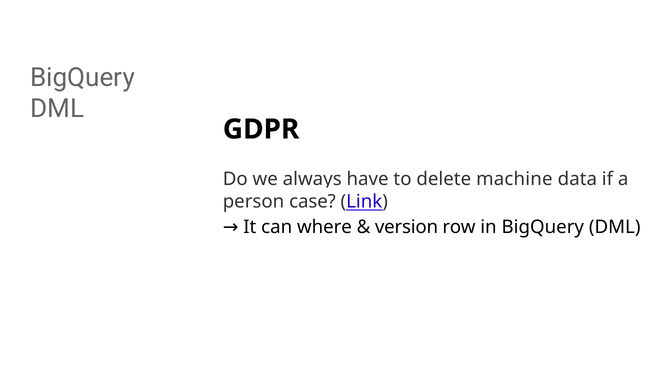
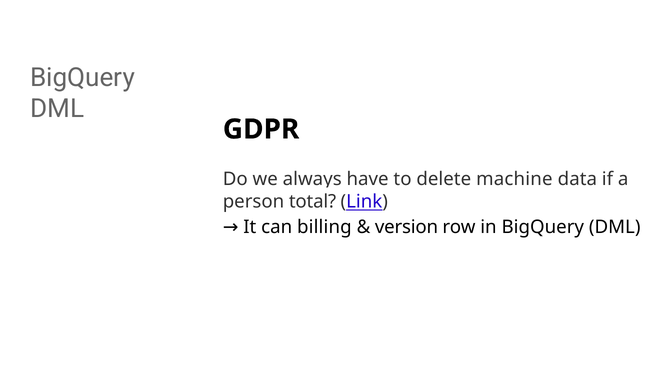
case: case -> total
where: where -> billing
